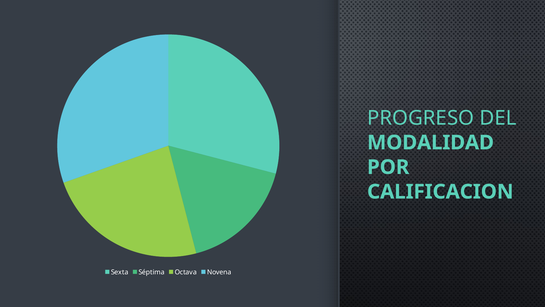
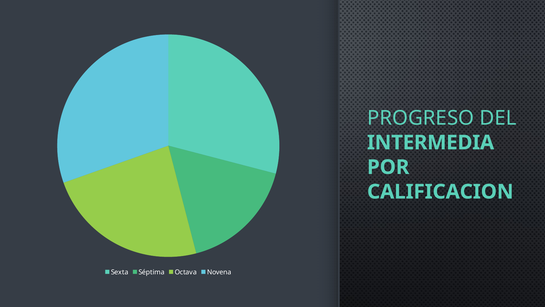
MODALIDAD: MODALIDAD -> INTERMEDIA
